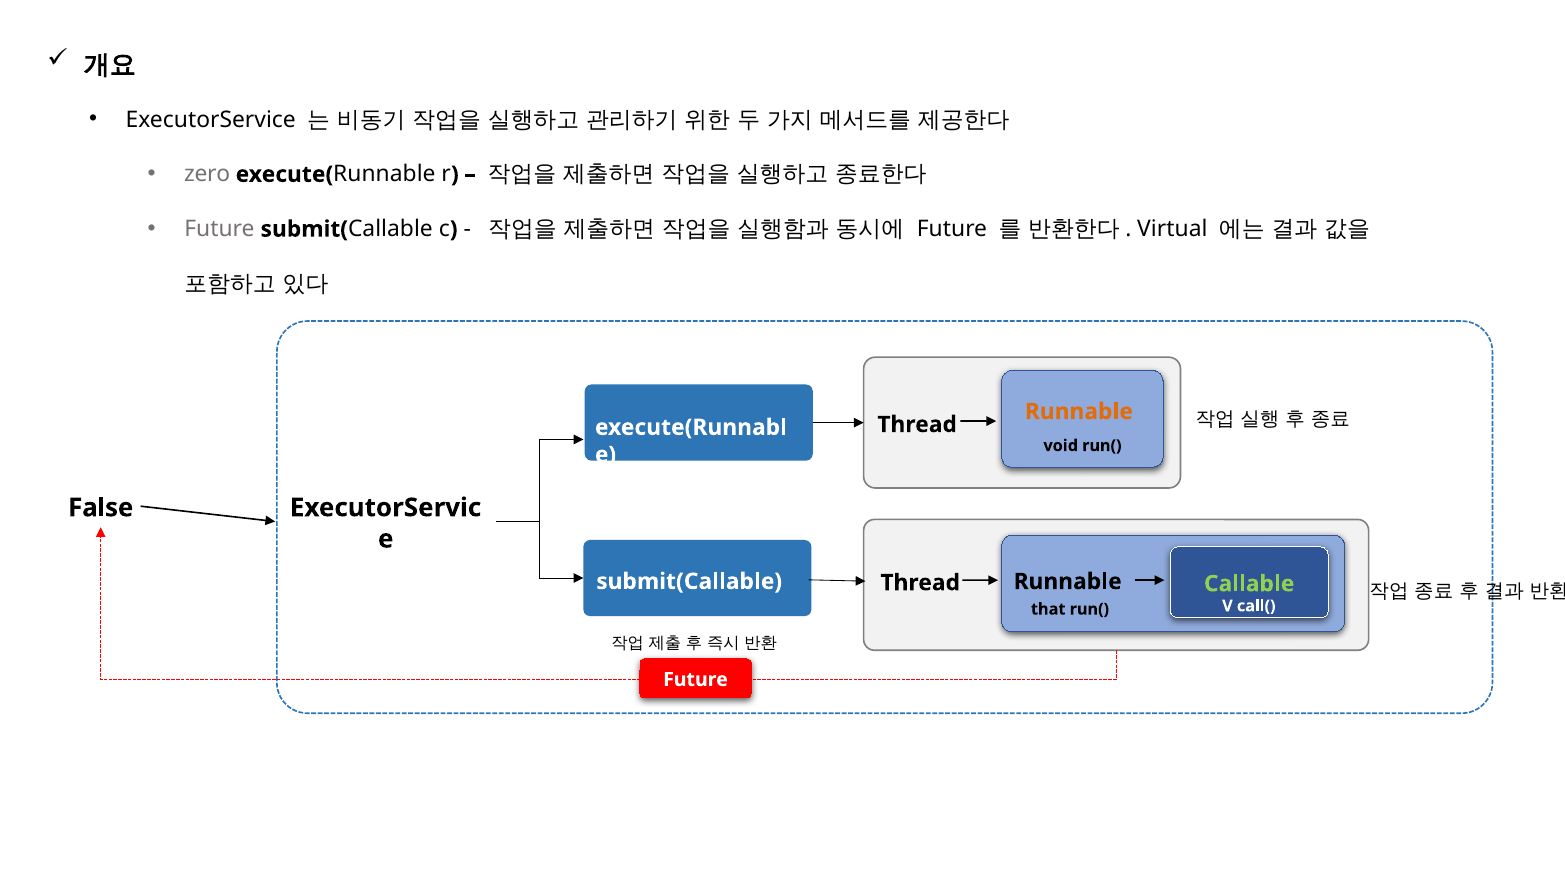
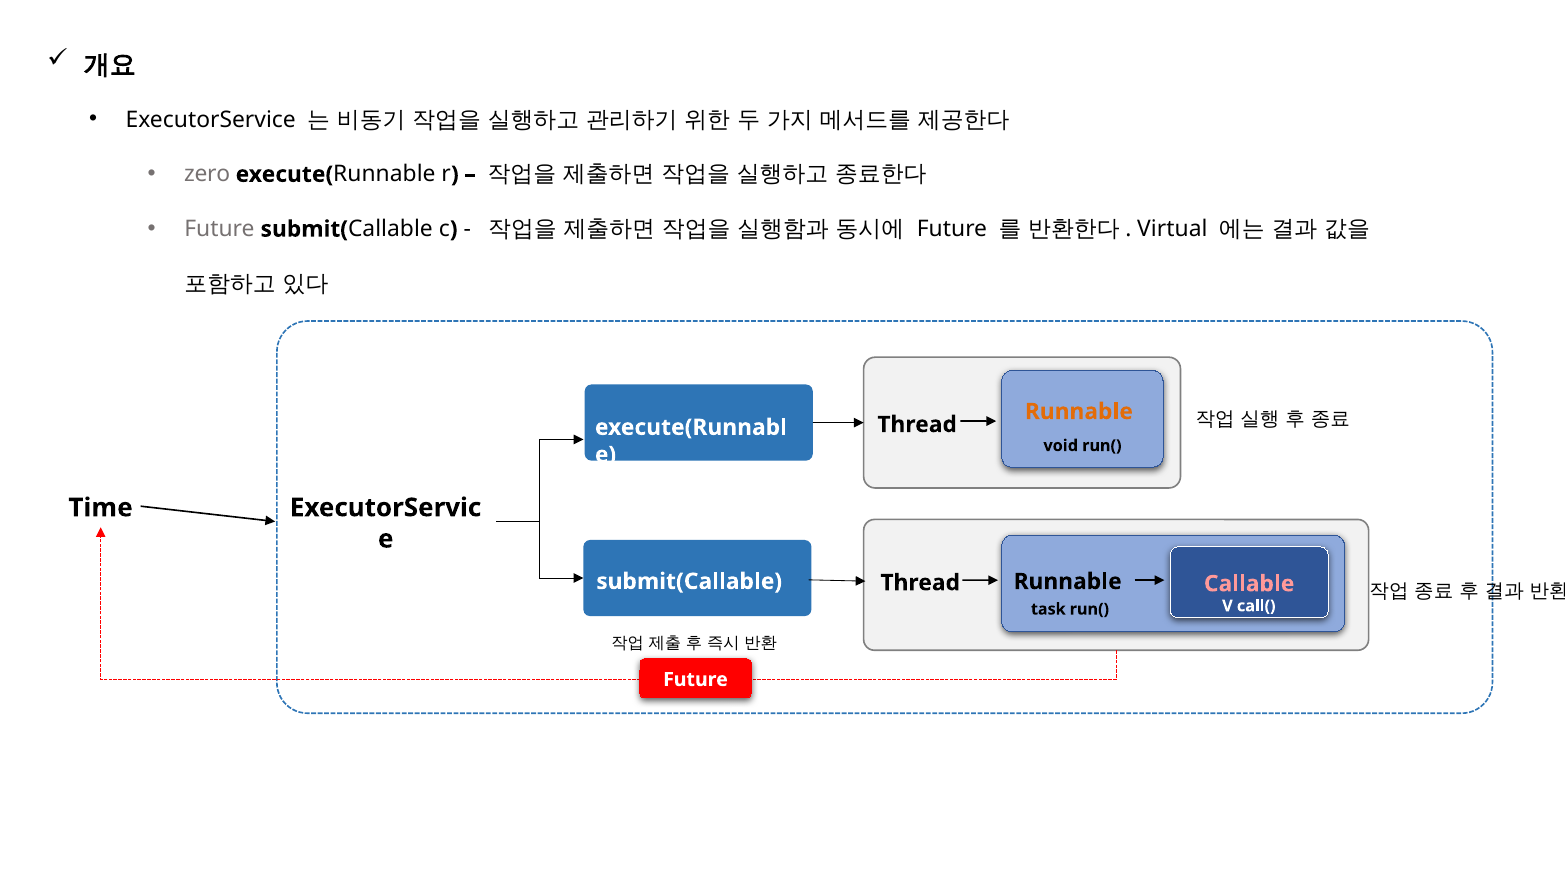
False: False -> Time
Callable colour: light green -> pink
that: that -> task
